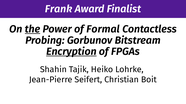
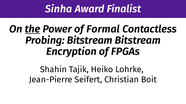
Frank: Frank -> Sinha
Probing Gorbunov: Gorbunov -> Bitstream
Encryption underline: present -> none
